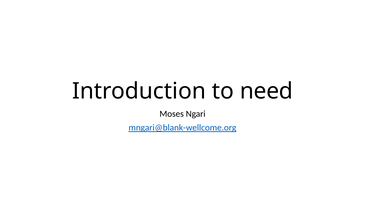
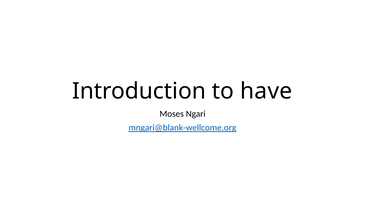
need: need -> have
